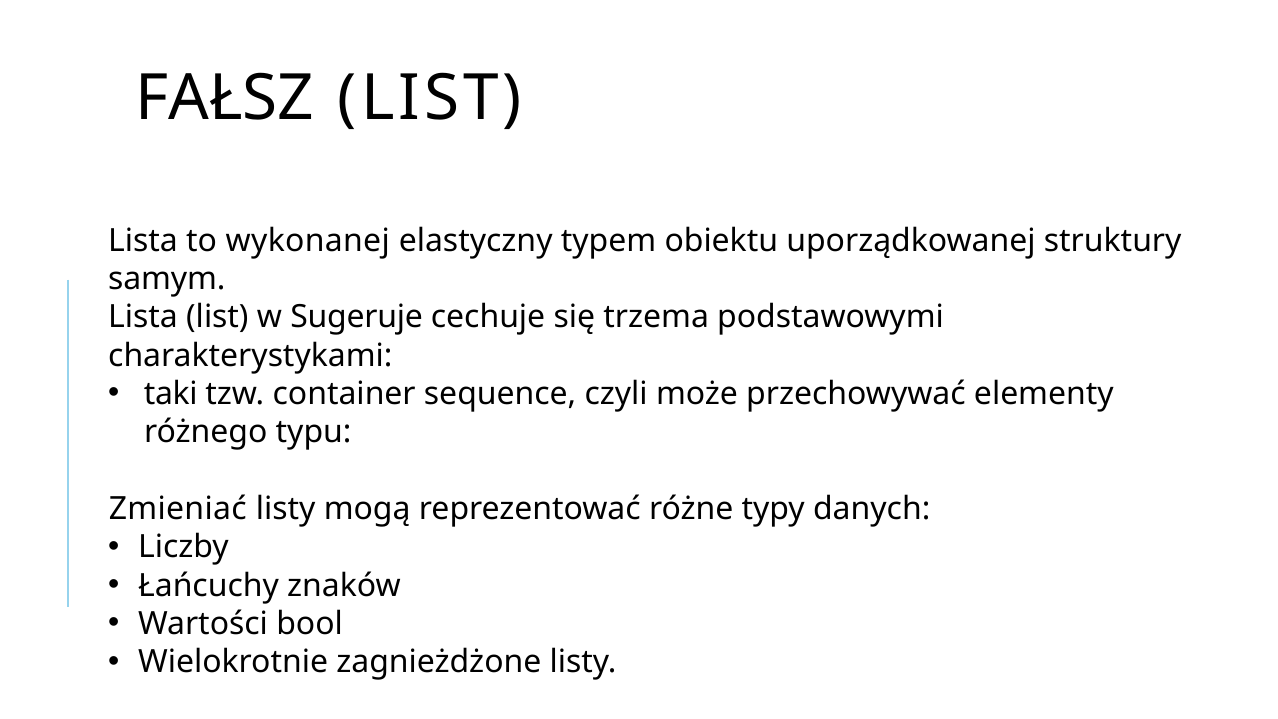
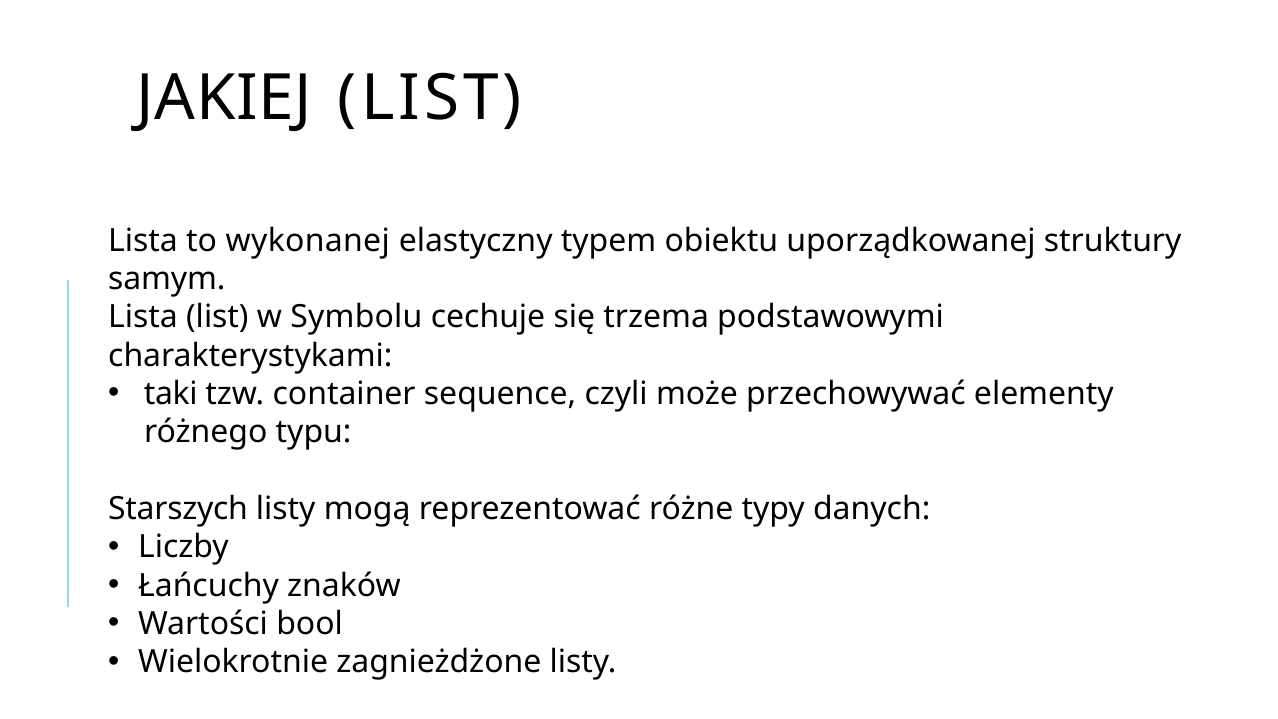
FAŁSZ: FAŁSZ -> JAKIEJ
Sugeruje: Sugeruje -> Symbolu
Zmieniać: Zmieniać -> Starszych
